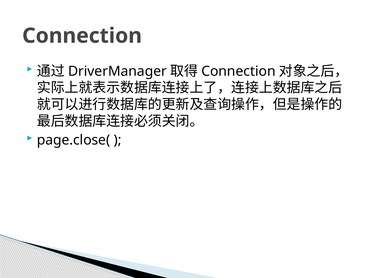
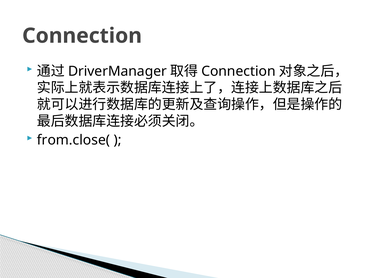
page.close(: page.close( -> from.close(
